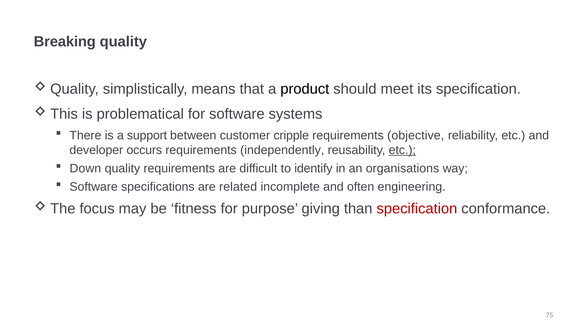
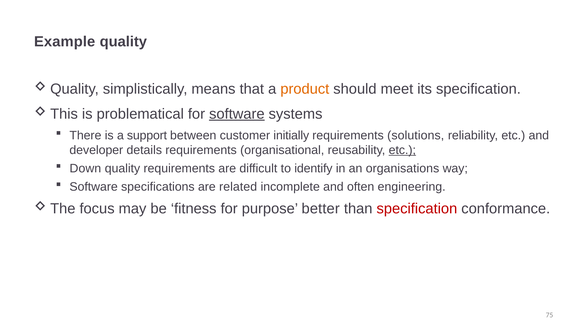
Breaking: Breaking -> Example
product colour: black -> orange
software at (237, 114) underline: none -> present
cripple: cripple -> initially
objective: objective -> solutions
occurs: occurs -> details
independently: independently -> organisational
giving: giving -> better
